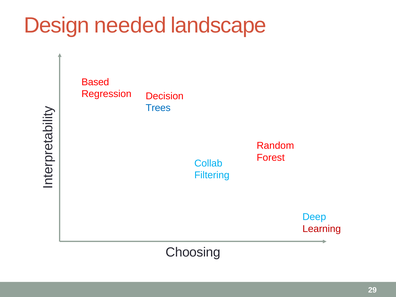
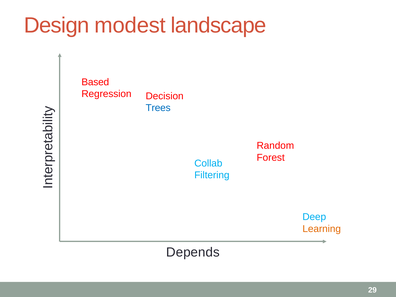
needed: needed -> modest
Learning colour: red -> orange
Choosing: Choosing -> Depends
